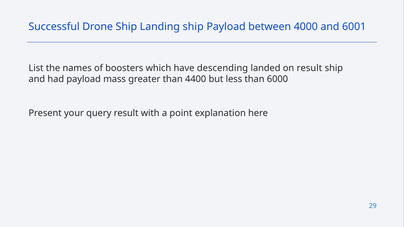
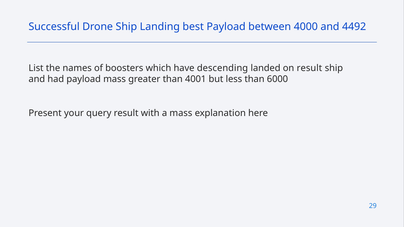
Landing ship: ship -> best
6001: 6001 -> 4492
4400: 4400 -> 4001
a point: point -> mass
